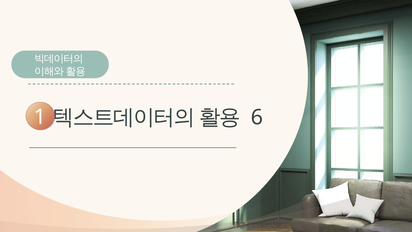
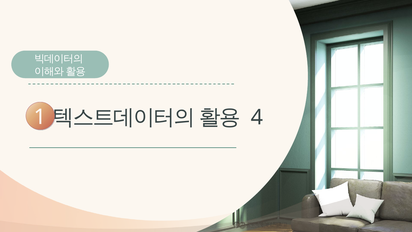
6: 6 -> 4
